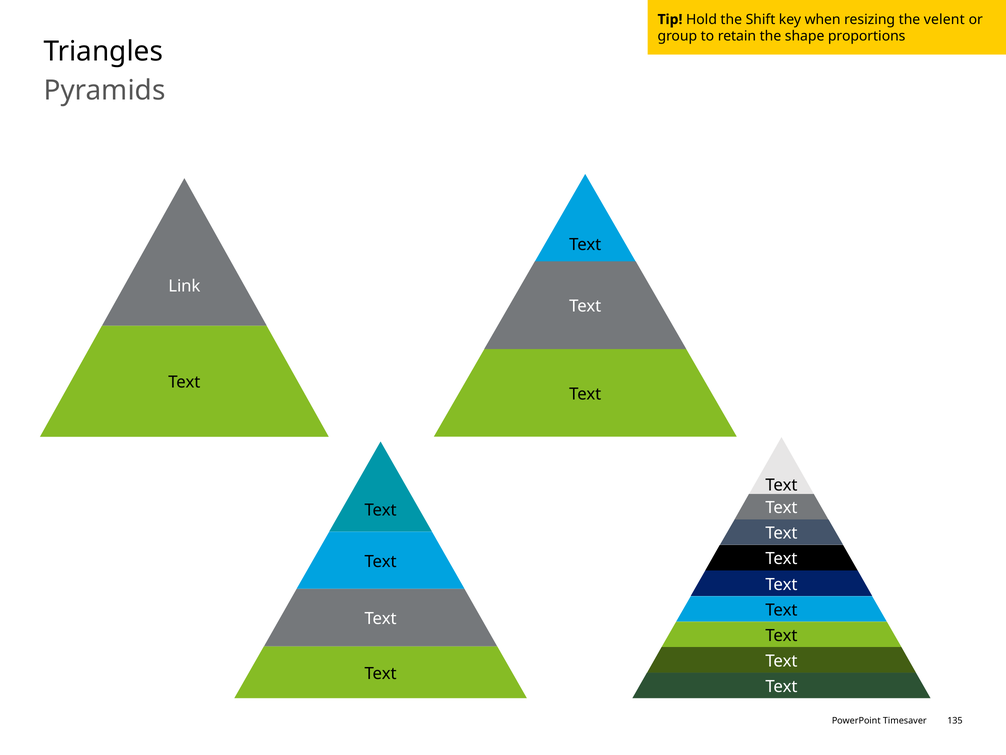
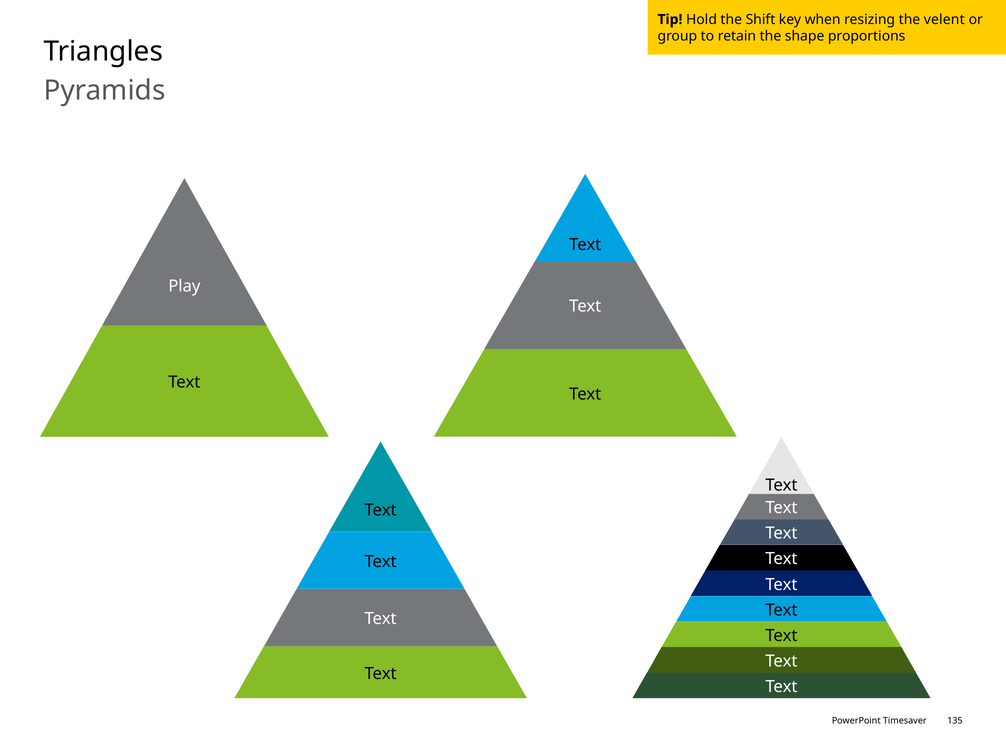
Link: Link -> Play
